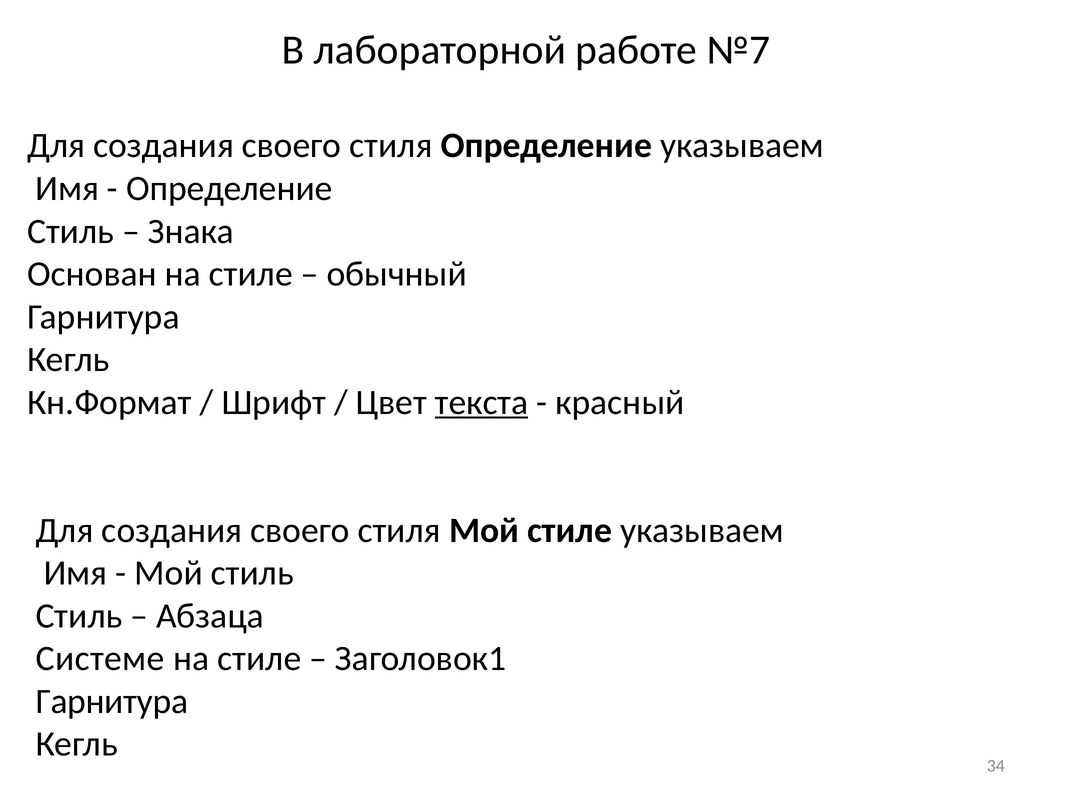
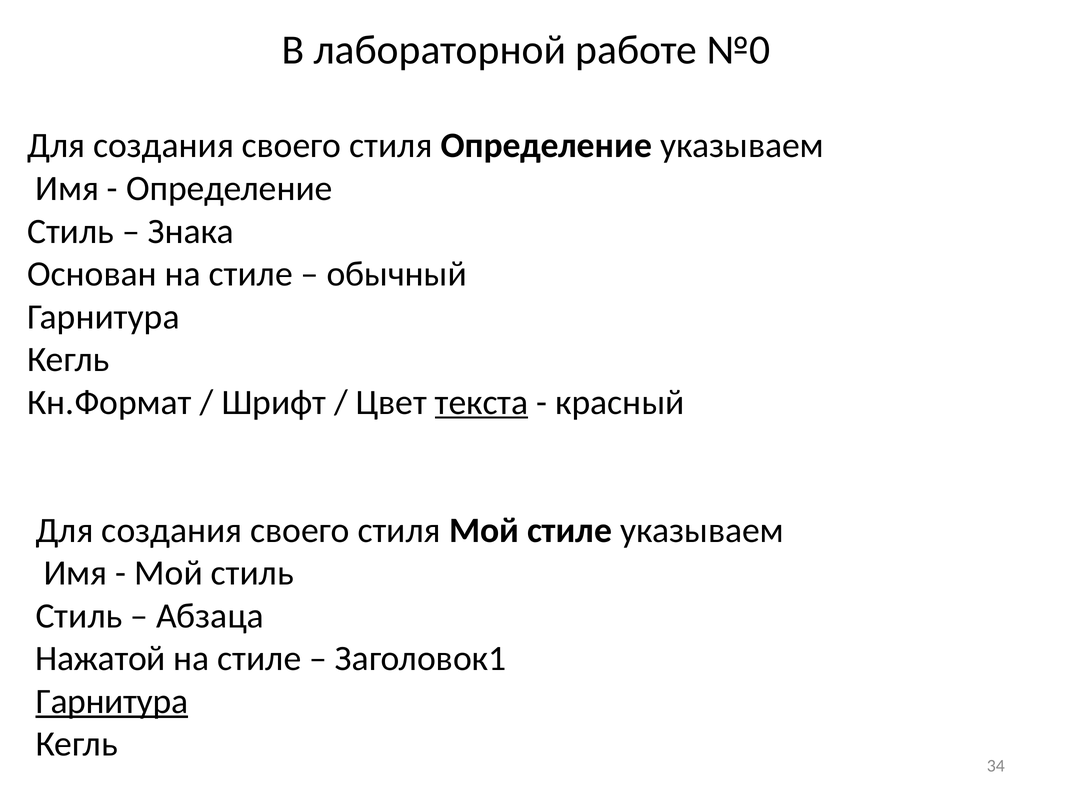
№7: №7 -> №0
Системе: Системе -> Нажатой
Гарнитура at (112, 701) underline: none -> present
